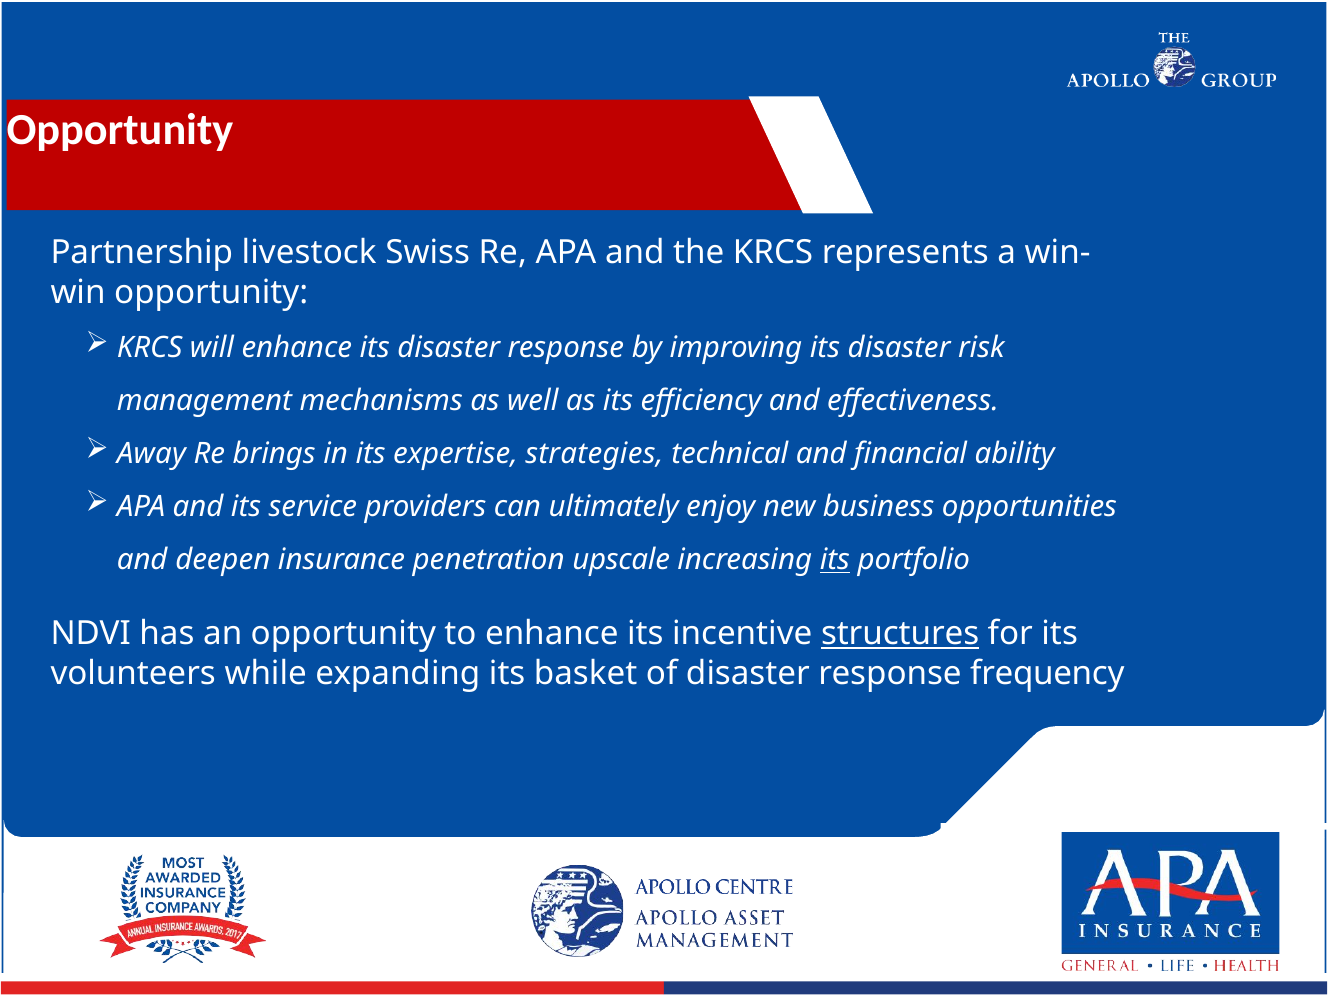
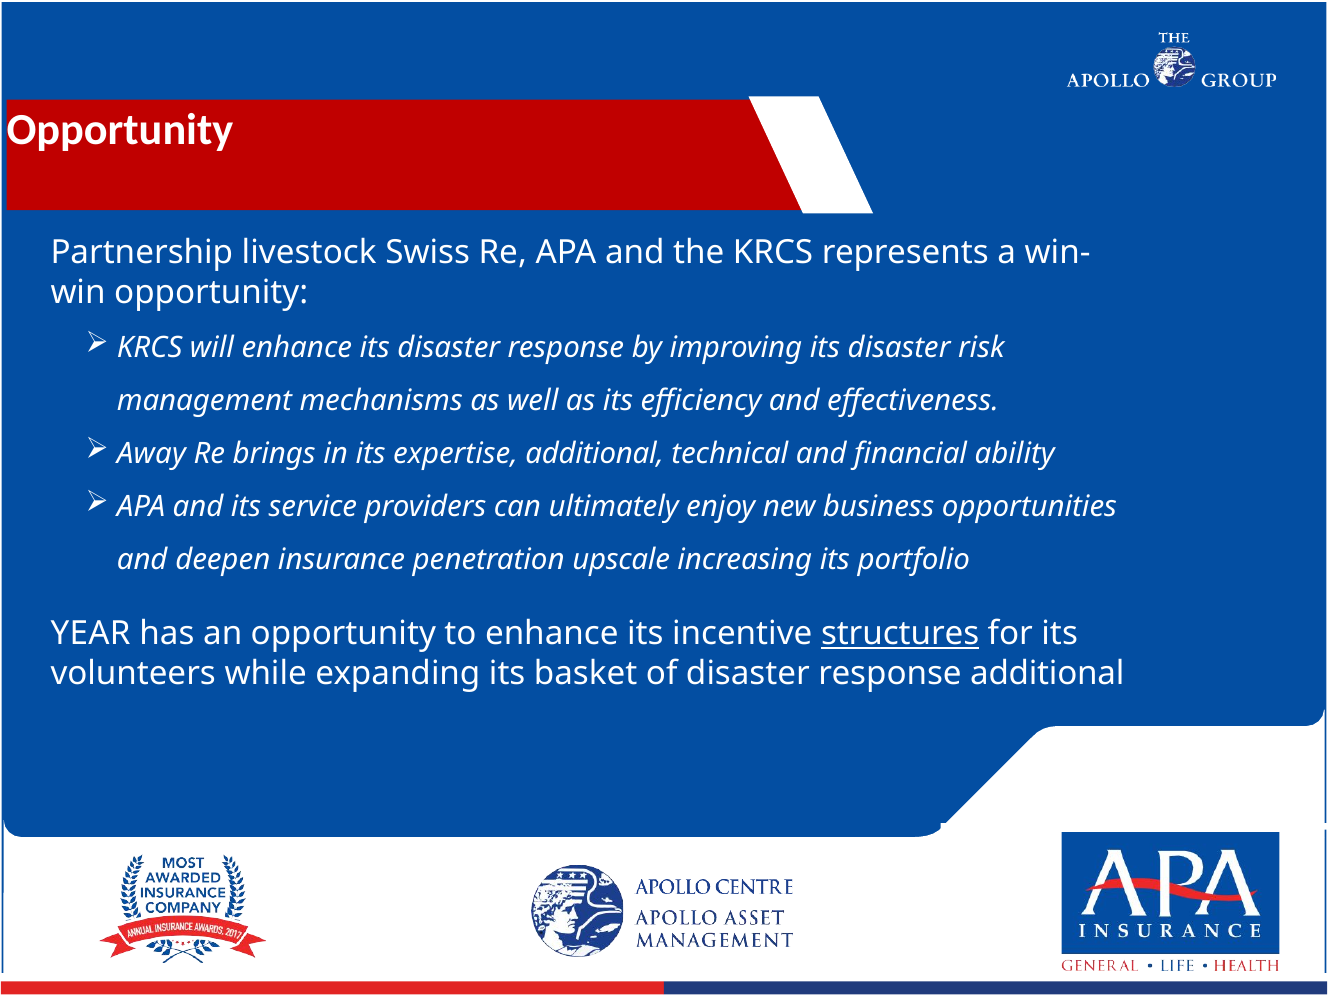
expertise strategies: strategies -> additional
its at (835, 559) underline: present -> none
NDVI: NDVI -> YEAR
response frequency: frequency -> additional
